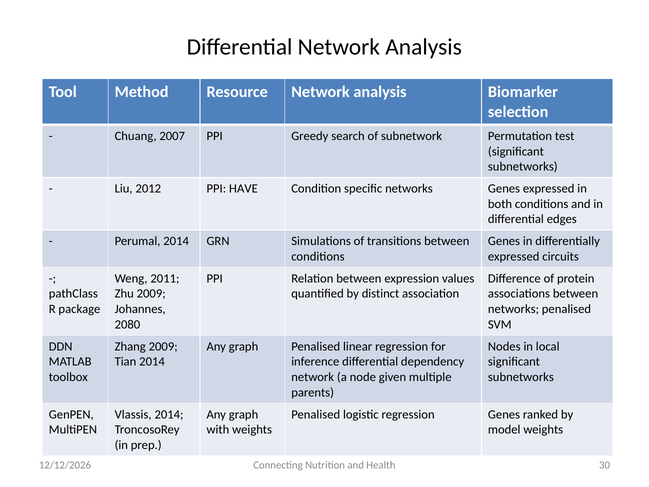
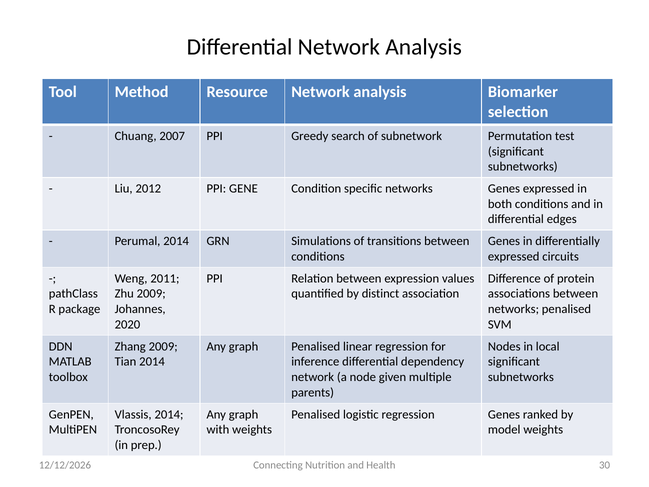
HAVE: HAVE -> GENE
2080: 2080 -> 2020
